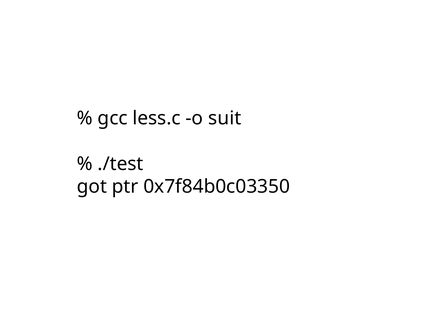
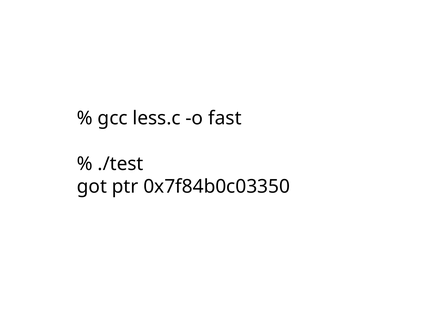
suit: suit -> fast
